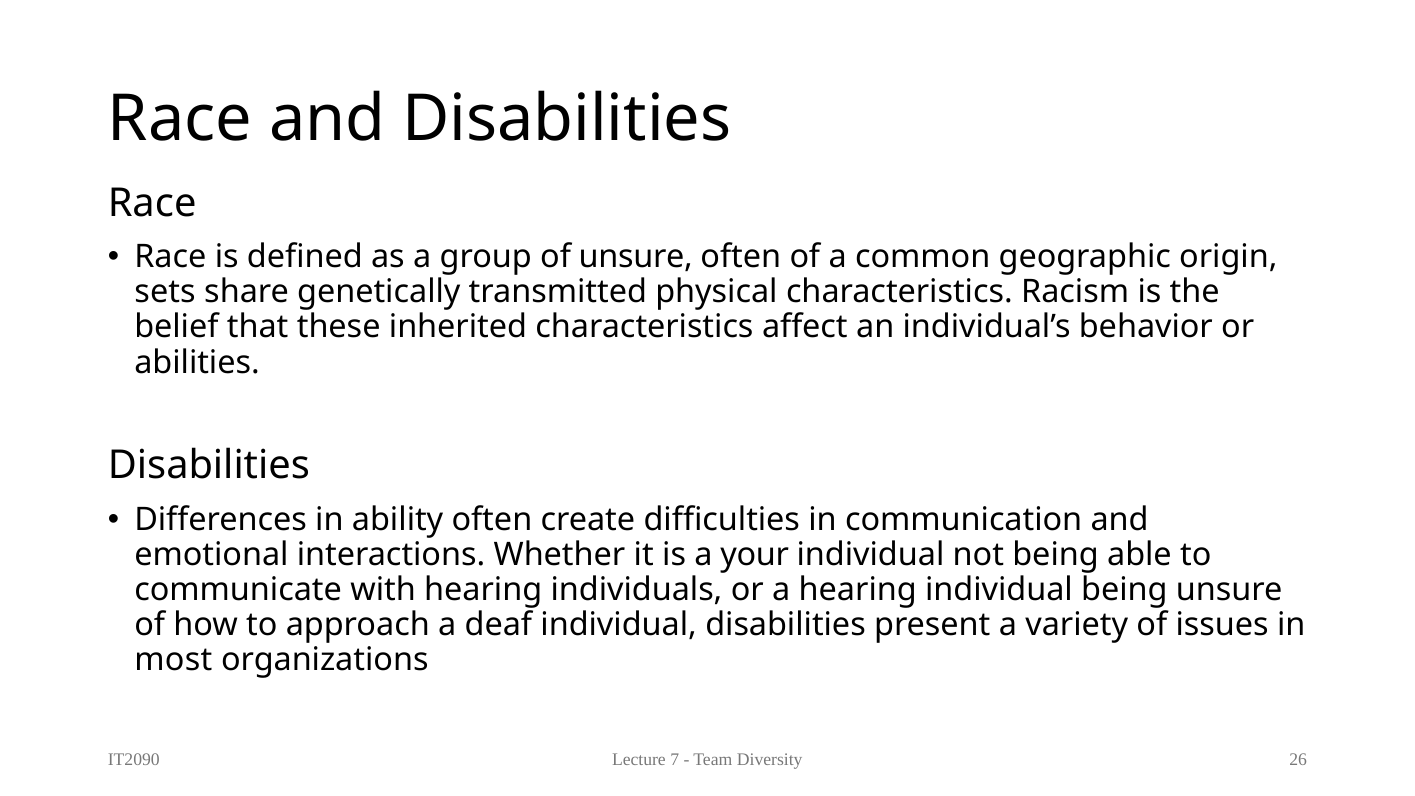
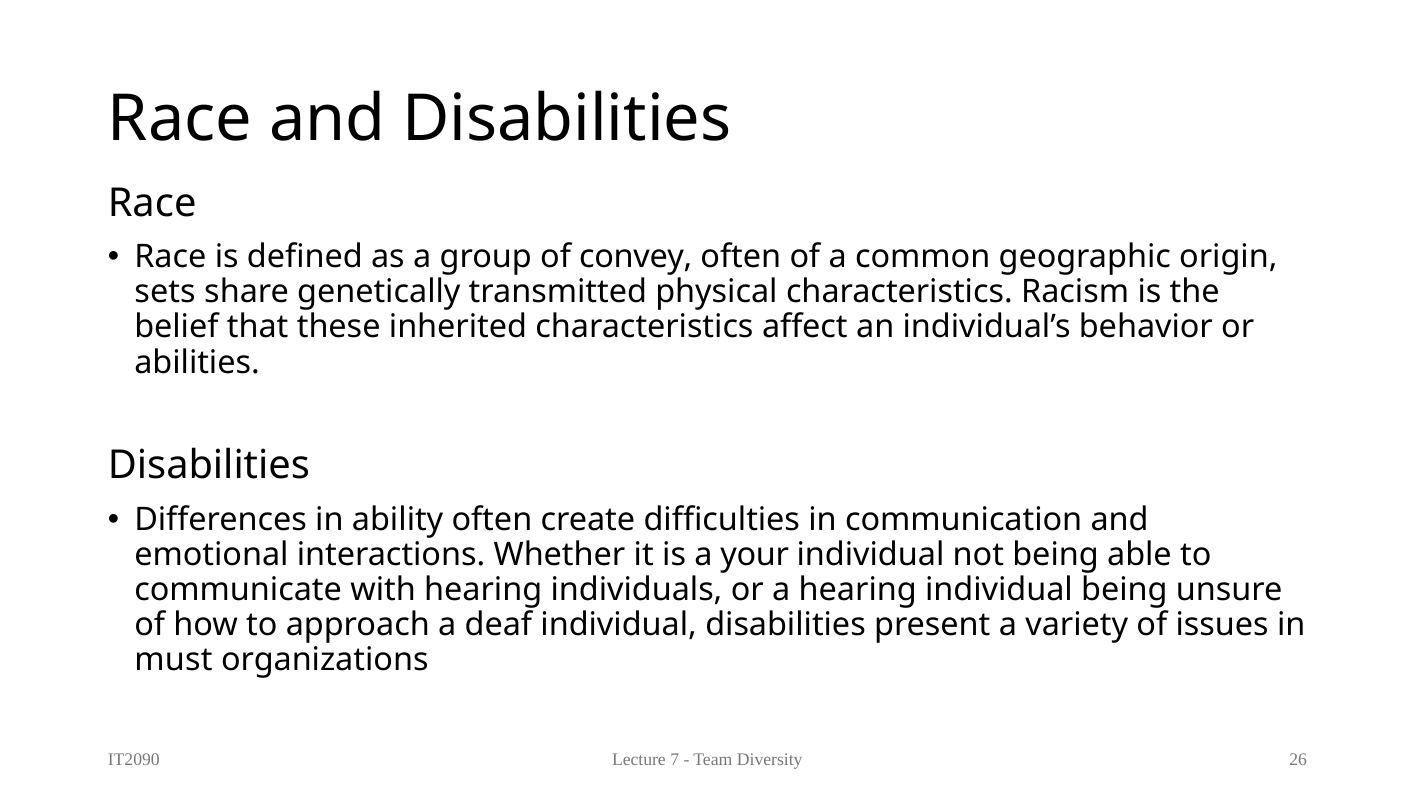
of unsure: unsure -> convey
most: most -> must
